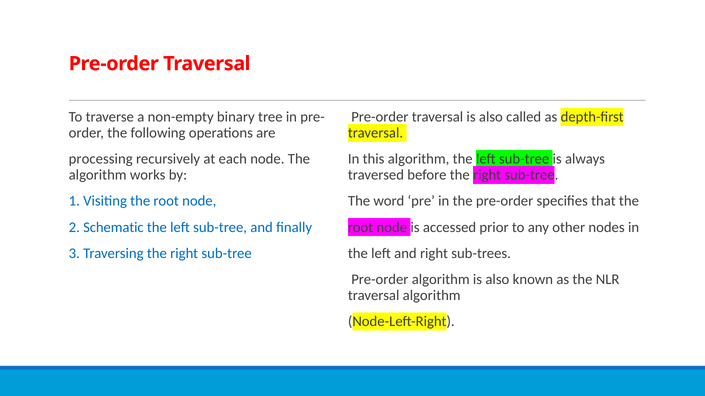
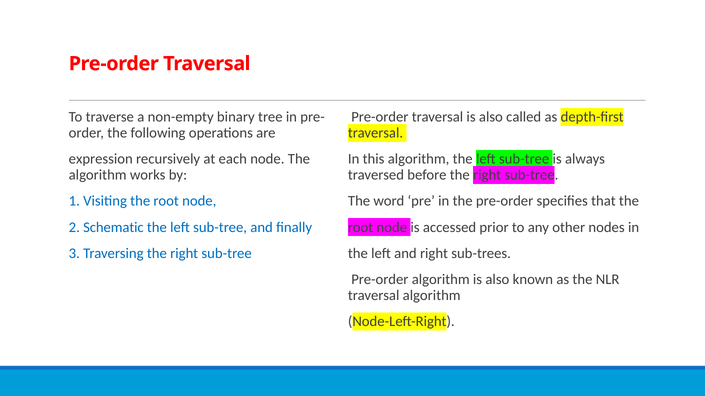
processing: processing -> expression
